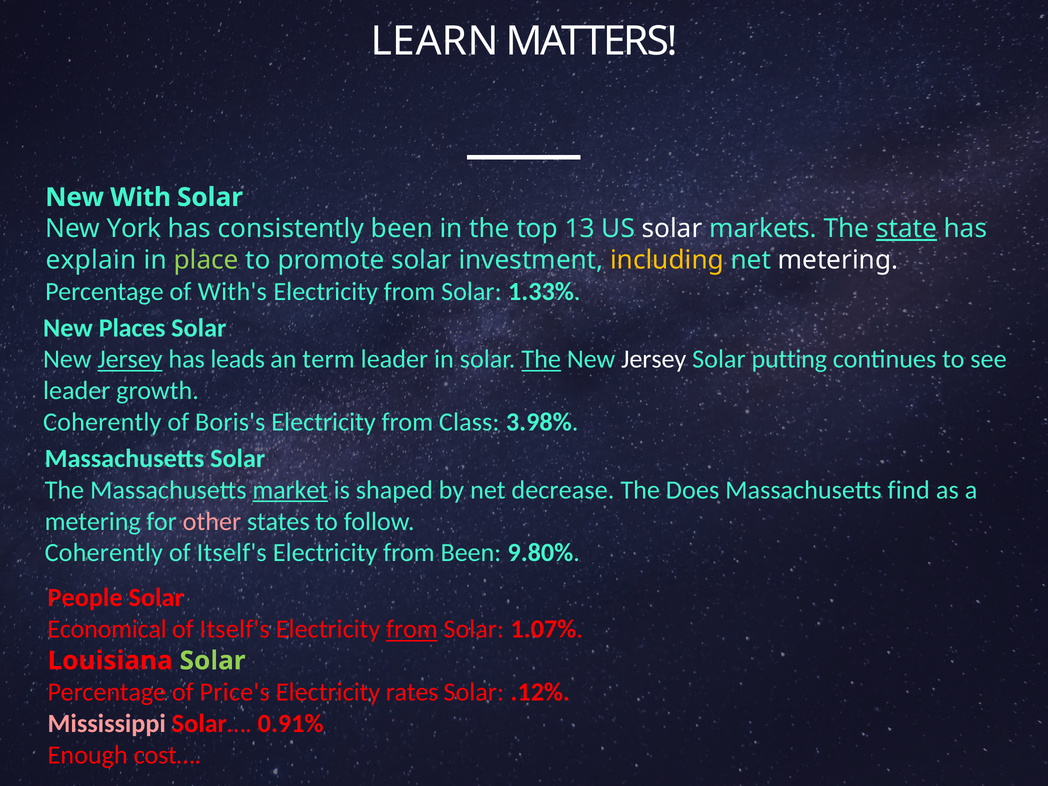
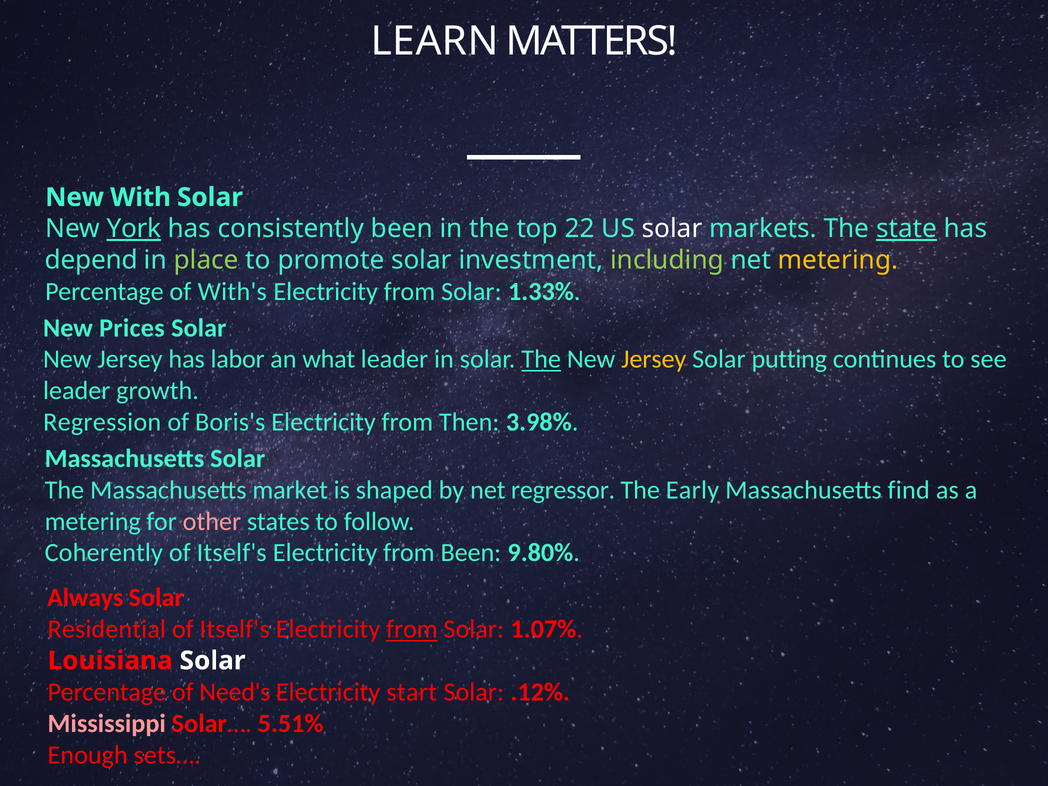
York underline: none -> present
13: 13 -> 22
explain: explain -> depend
including colour: yellow -> light green
metering at (838, 260) colour: white -> yellow
Places: Places -> Prices
Jersey at (130, 359) underline: present -> none
leads: leads -> labor
term: term -> what
Jersey at (654, 359) colour: white -> yellow
Coherently at (102, 422): Coherently -> Regression
Class: Class -> Then
market underline: present -> none
decrease: decrease -> regressor
Does: Does -> Early
People: People -> Always
Economical: Economical -> Residential
Solar at (213, 661) colour: light green -> white
Price's: Price's -> Need's
rates: rates -> start
0.91%: 0.91% -> 5.51%
cost…: cost… -> sets…
